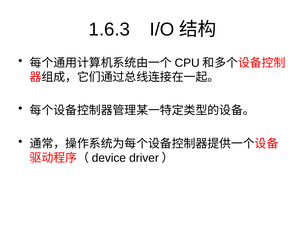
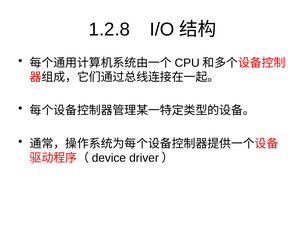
1.6.3: 1.6.3 -> 1.2.8
